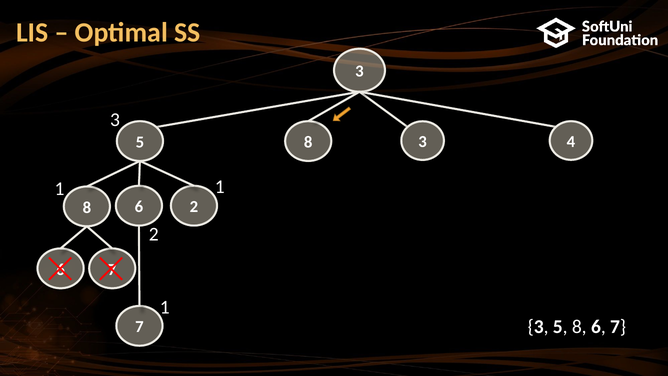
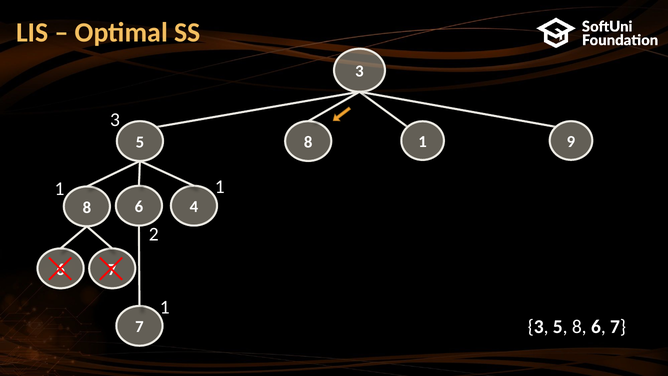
5 3: 3 -> 1
4: 4 -> 9
8 2: 2 -> 4
